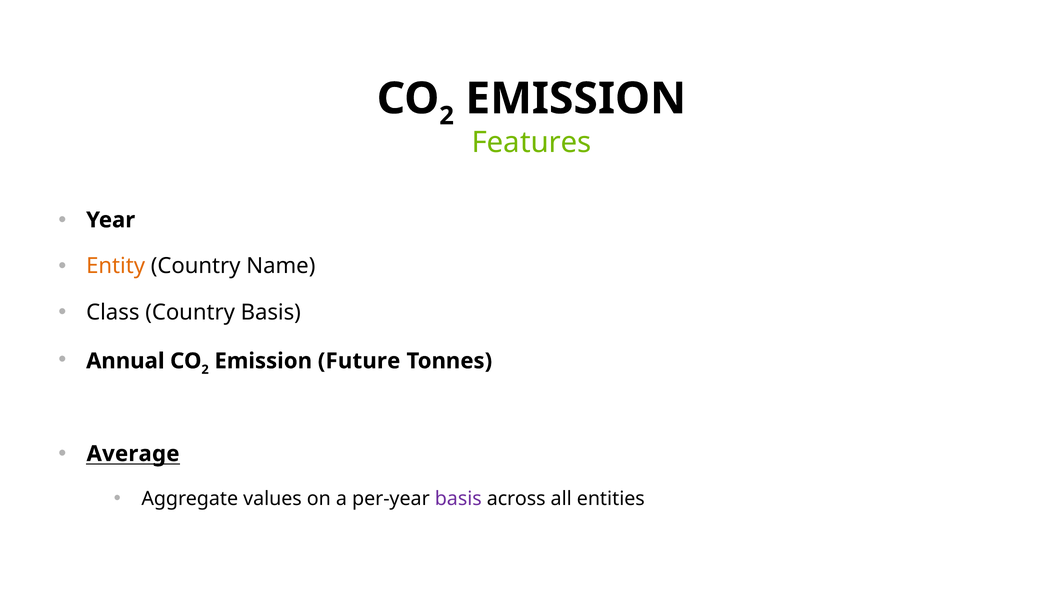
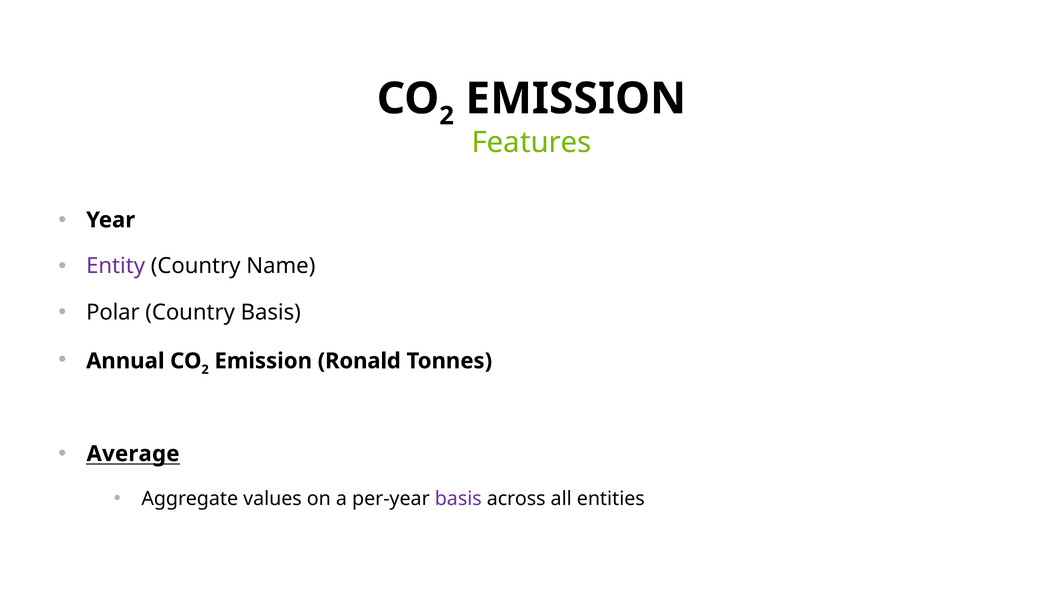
Entity colour: orange -> purple
Class: Class -> Polar
Future: Future -> Ronald
